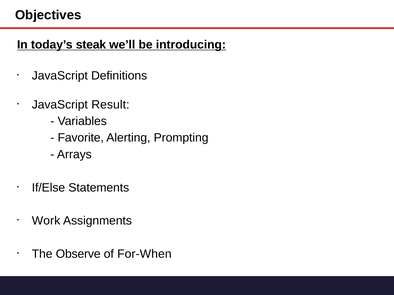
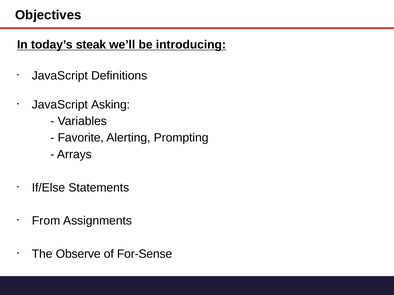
Result: Result -> Asking
Work: Work -> From
For-When: For-When -> For-Sense
